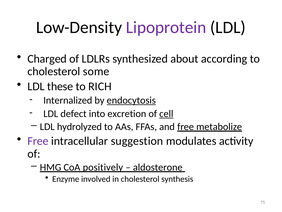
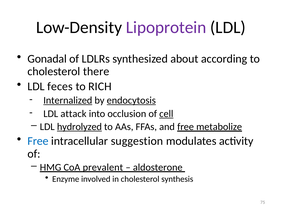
Charged: Charged -> Gonadal
some: some -> there
these: these -> feces
Internalized underline: none -> present
defect: defect -> attack
excretion: excretion -> occlusion
hydrolyzed underline: none -> present
Free at (38, 141) colour: purple -> blue
positively: positively -> prevalent
